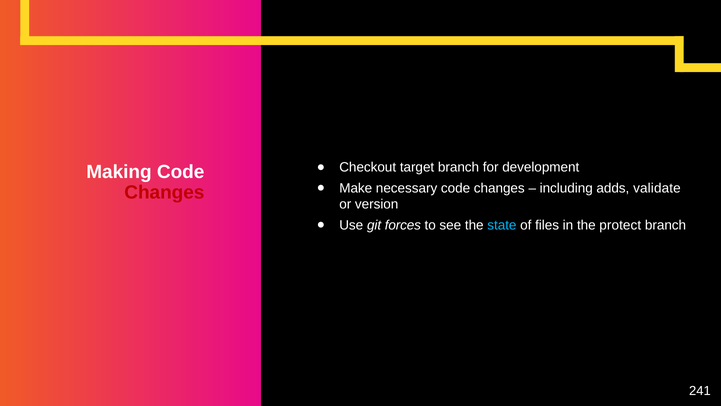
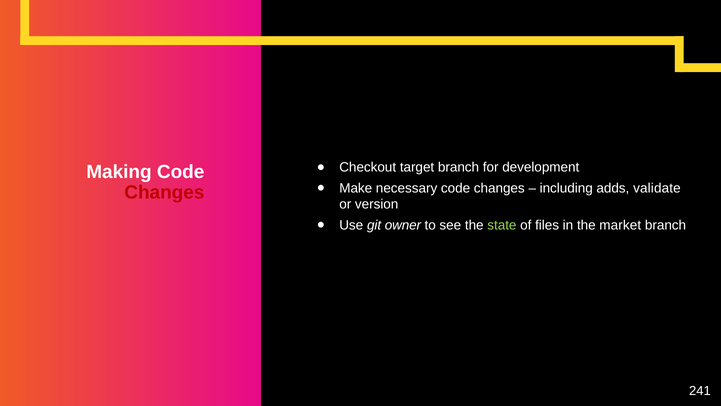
forces: forces -> owner
state colour: light blue -> light green
protect: protect -> market
